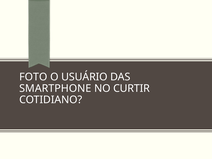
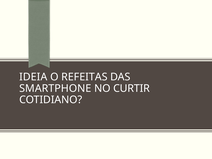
FOTO: FOTO -> IDEIA
USUÁRIO: USUÁRIO -> REFEITAS
